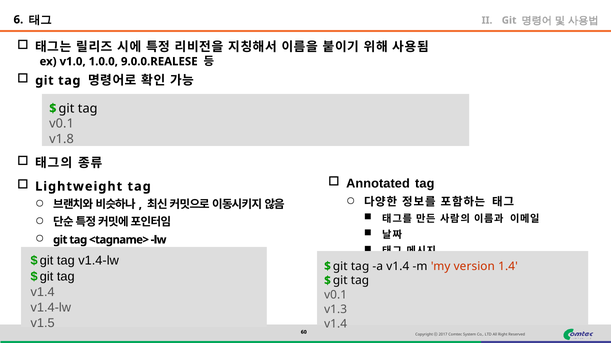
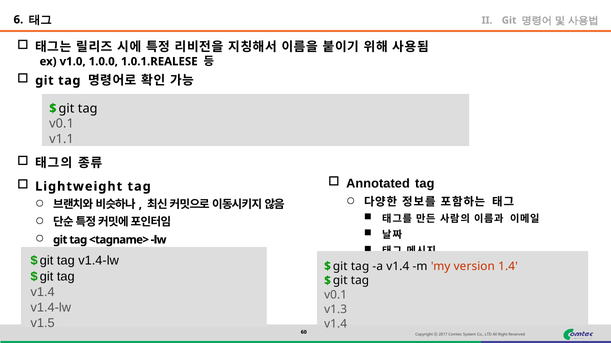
9.0.0.REALESE: 9.0.0.REALESE -> 1.0.1.REALESE
v1.8: v1.8 -> v1.1
